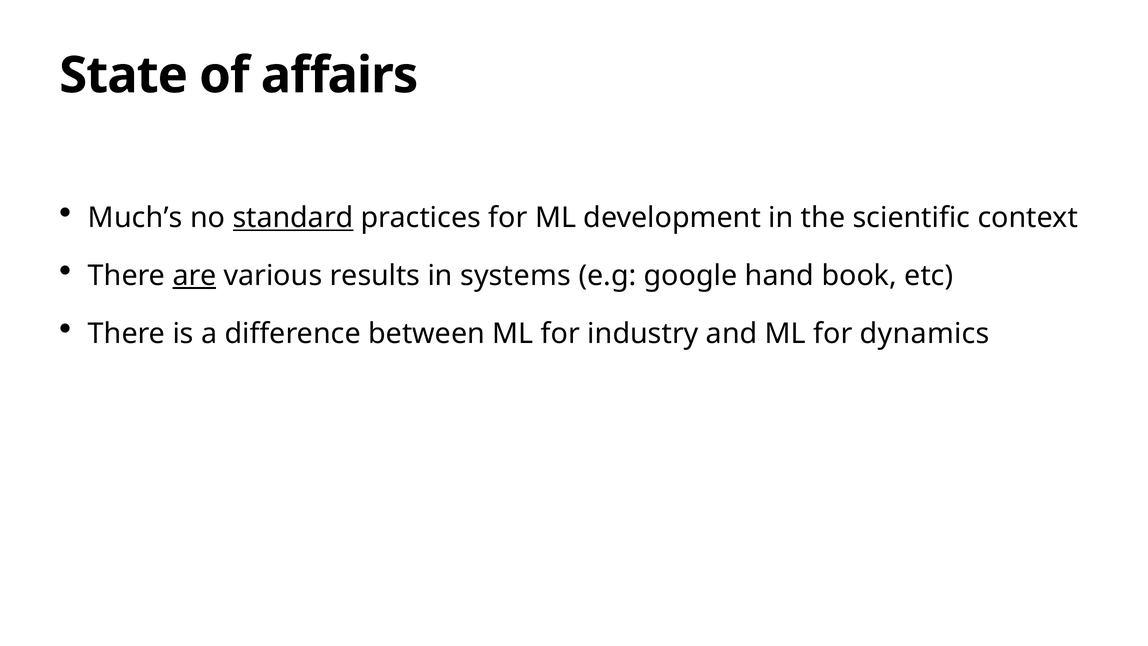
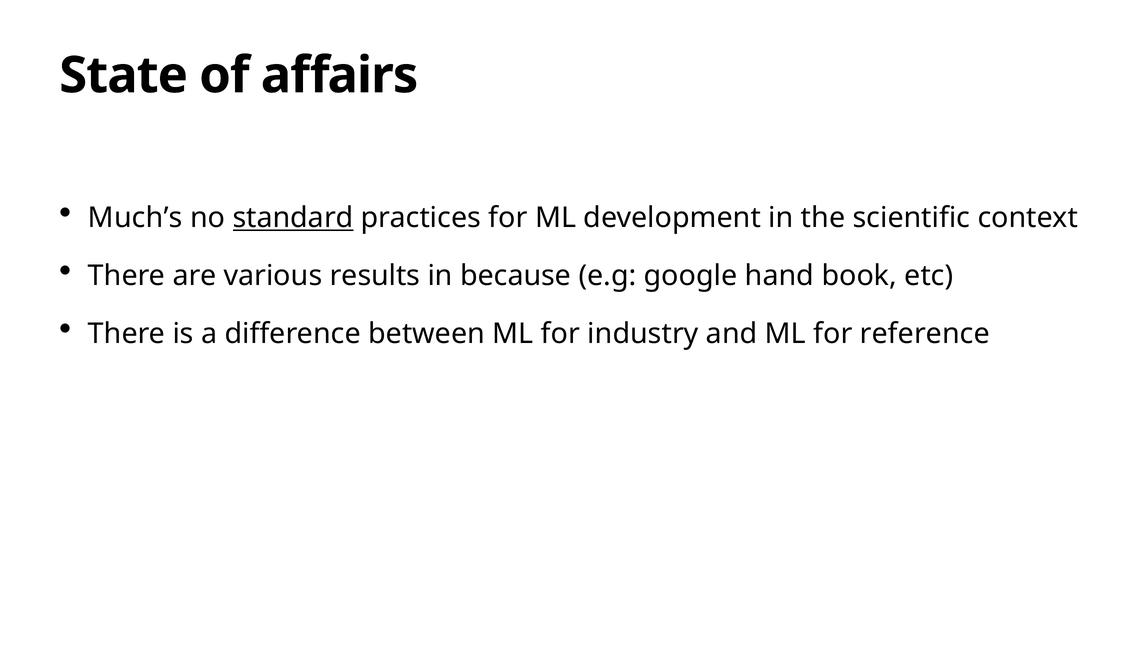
are underline: present -> none
systems: systems -> because
dynamics: dynamics -> reference
